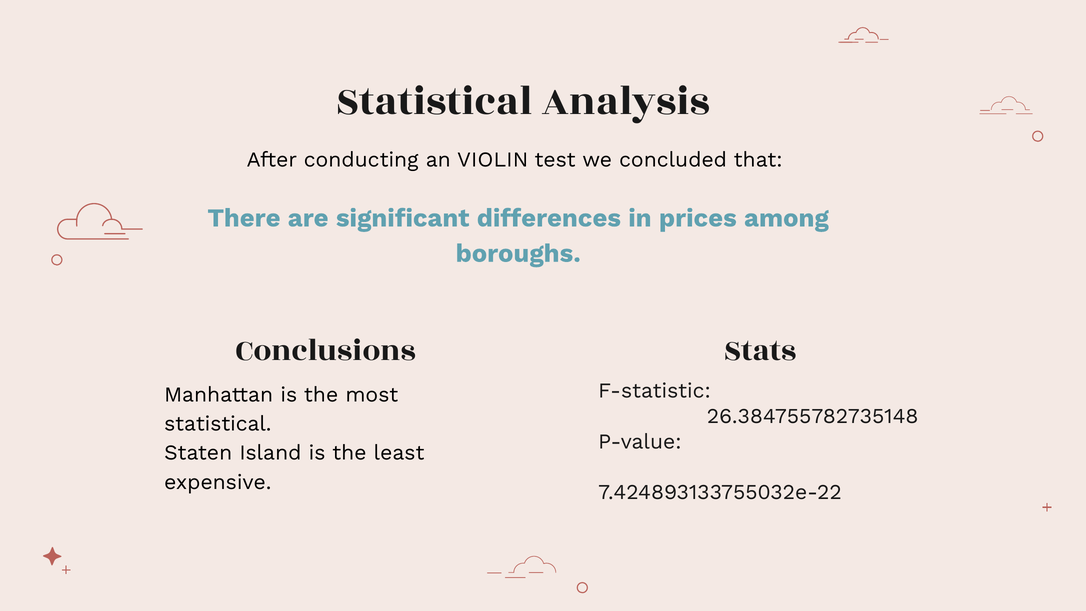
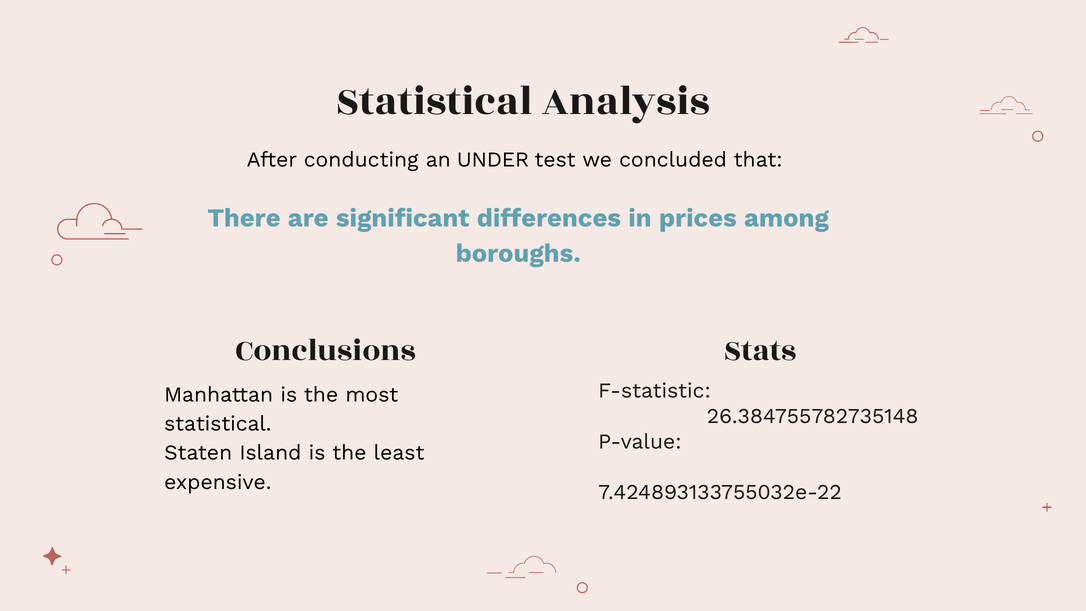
VIOLIN: VIOLIN -> UNDER
